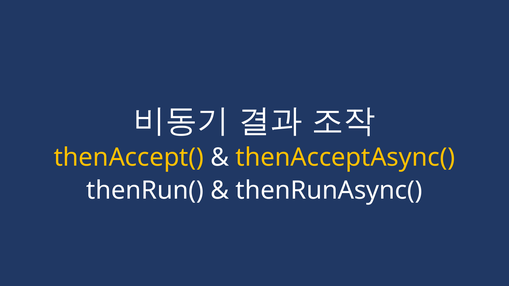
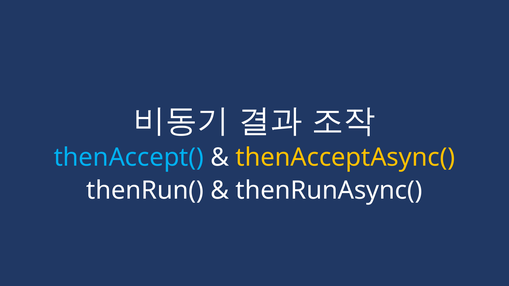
thenAccept( colour: yellow -> light blue
